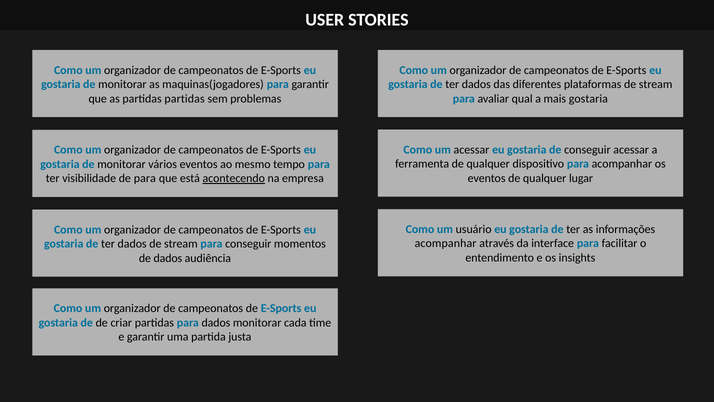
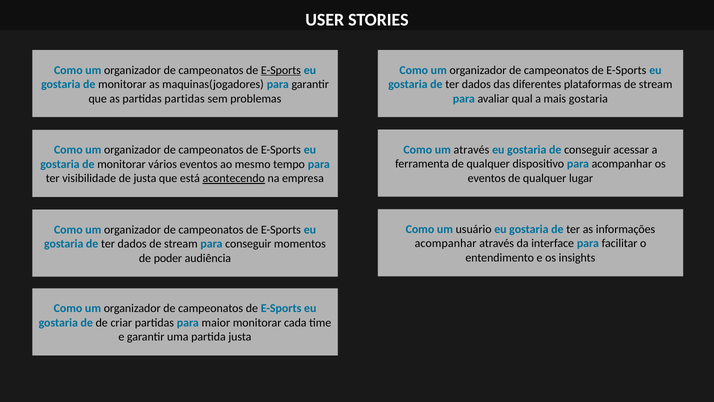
E-Sports at (281, 70) underline: none -> present
um acessar: acessar -> através
de para: para -> justa
de dados: dados -> poder
para dados: dados -> maior
